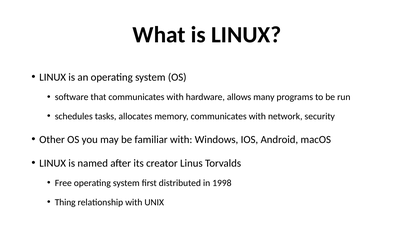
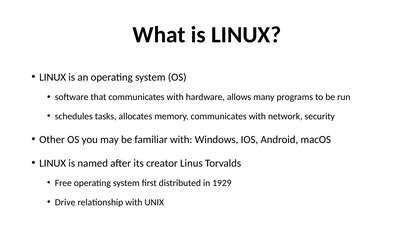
1998: 1998 -> 1929
Thing: Thing -> Drive
